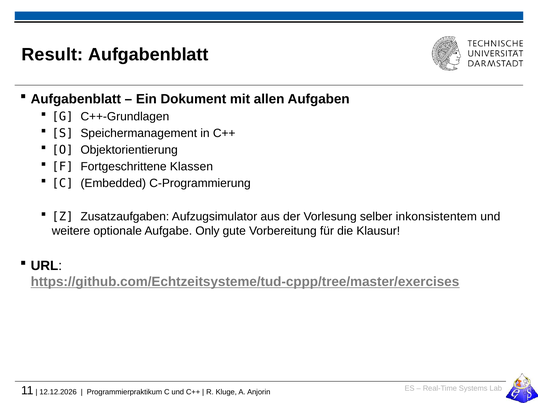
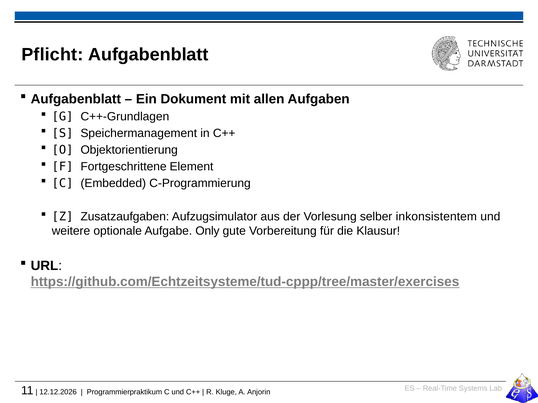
Result: Result -> Pflicht
Klassen: Klassen -> Element
